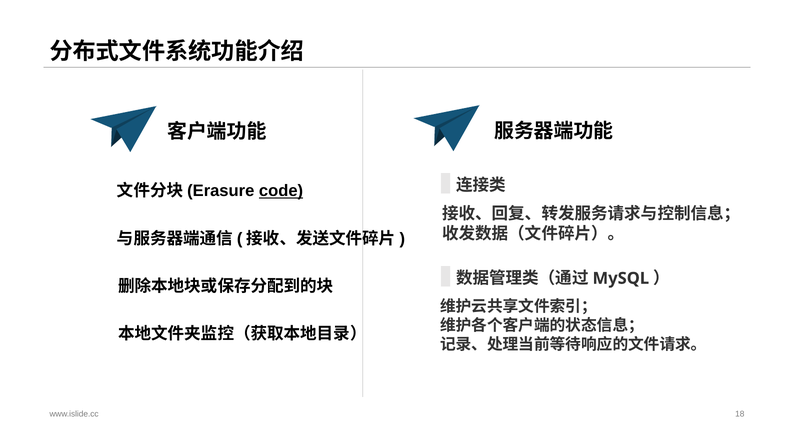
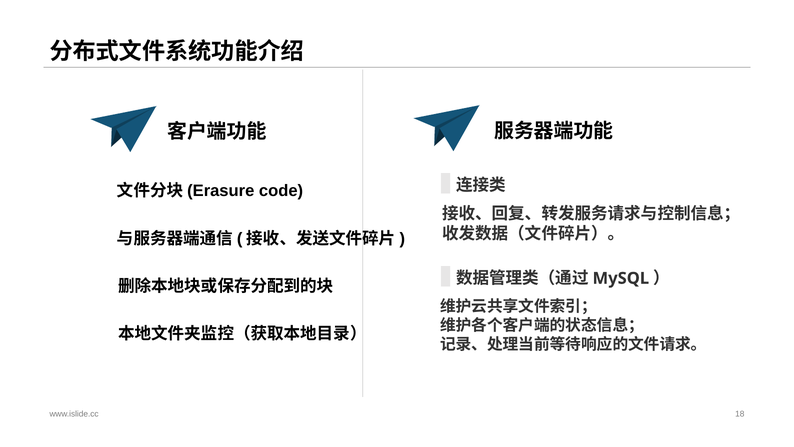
code underline: present -> none
